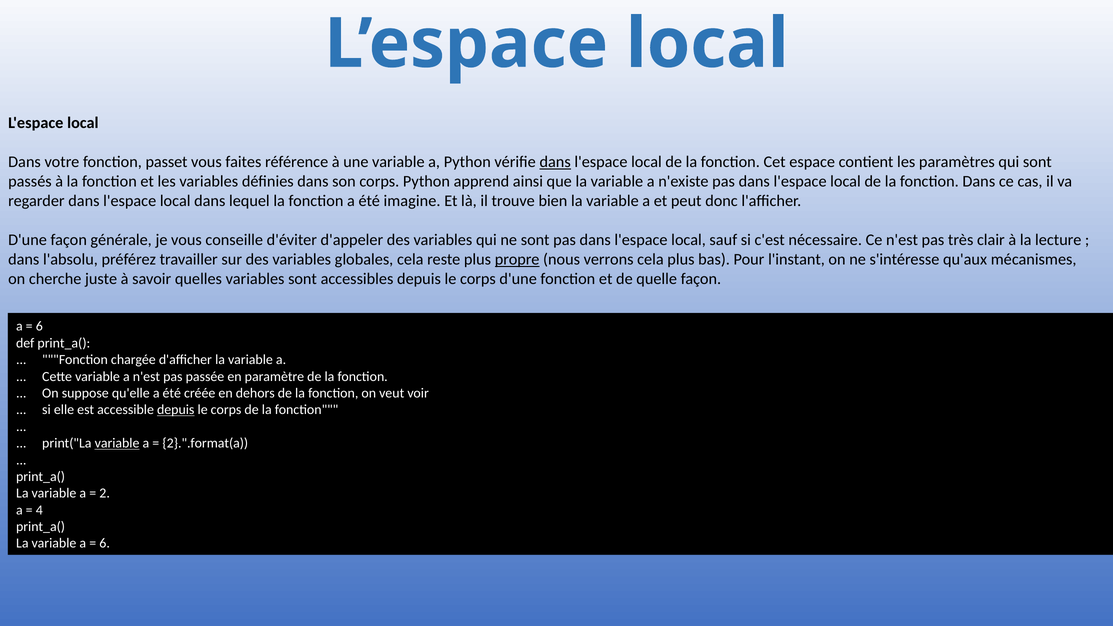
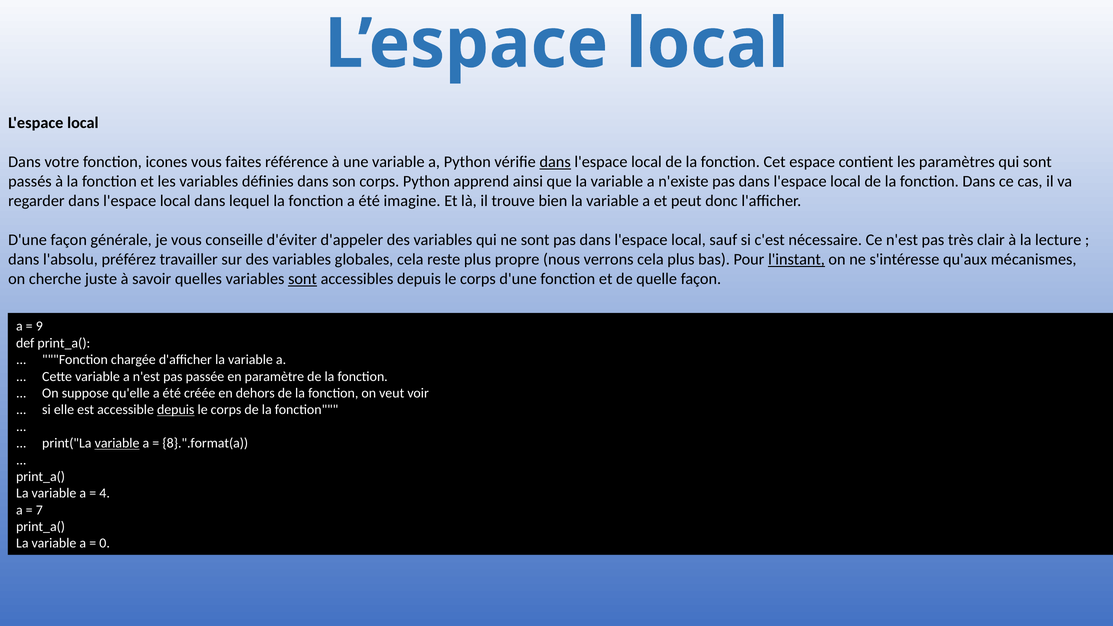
passet: passet -> icones
propre underline: present -> none
l'instant underline: none -> present
sont at (303, 279) underline: none -> present
6 at (39, 326): 6 -> 9
2}.".format(a: 2}.".format(a -> 8}.".format(a
2: 2 -> 4
4: 4 -> 7
6 at (105, 543): 6 -> 0
